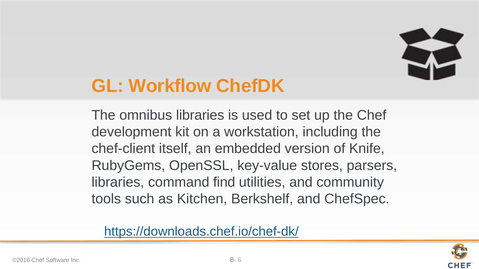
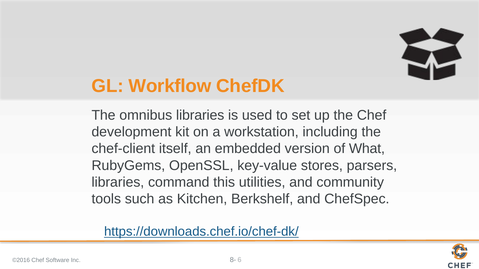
Knife: Knife -> What
find: find -> this
